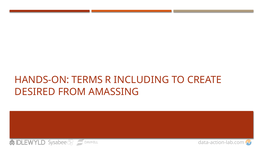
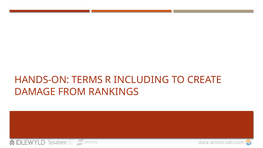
DESIRED: DESIRED -> DAMAGE
AMASSING: AMASSING -> RANKINGS
